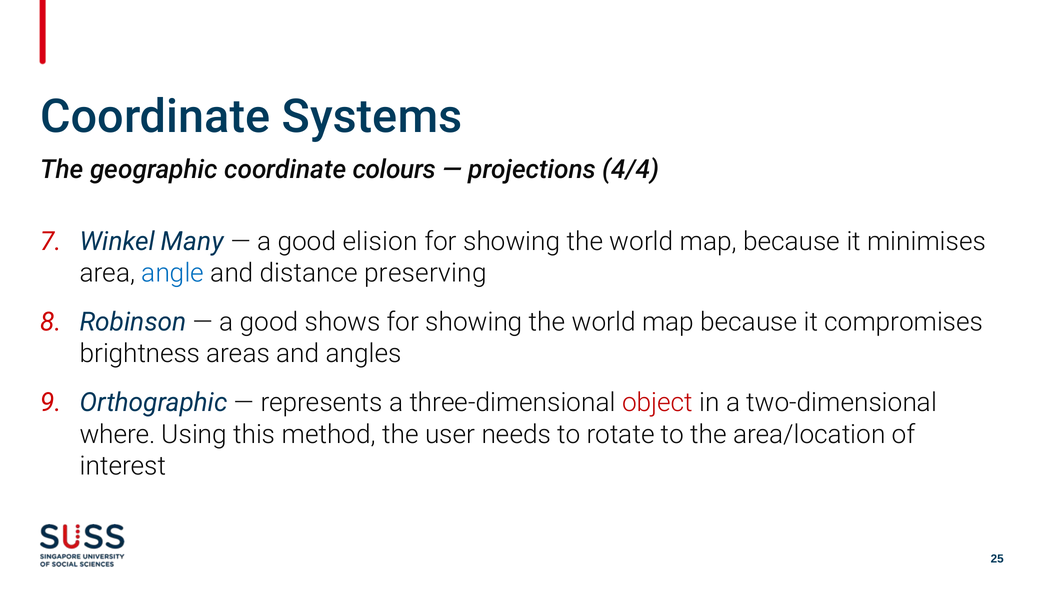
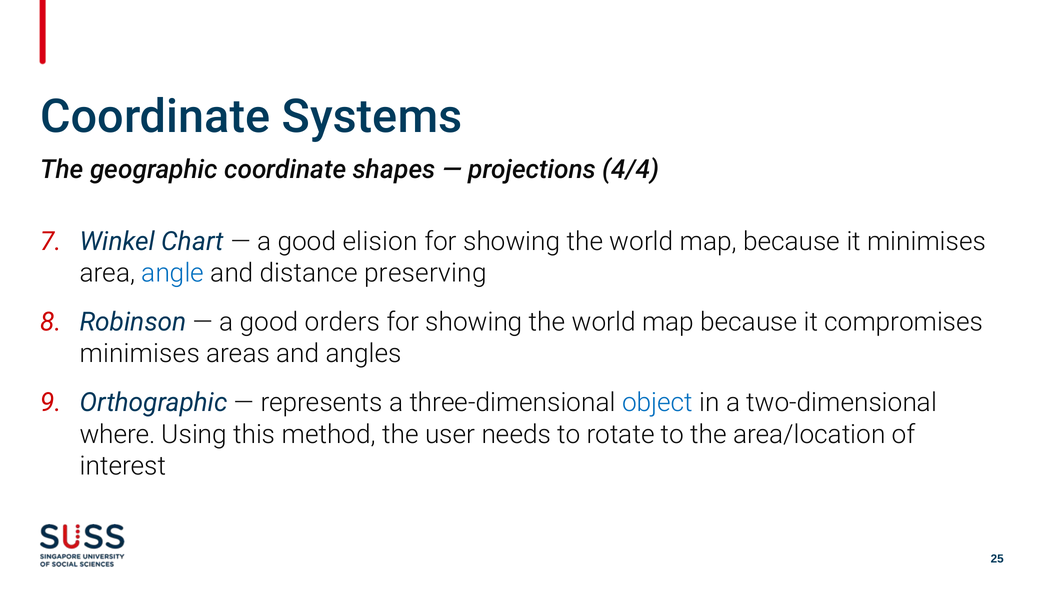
colours: colours -> shapes
Many: Many -> Chart
shows: shows -> orders
brightness at (140, 354): brightness -> minimises
object colour: red -> blue
